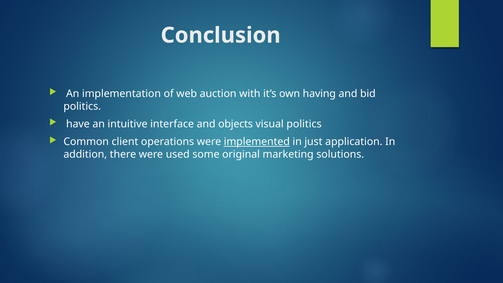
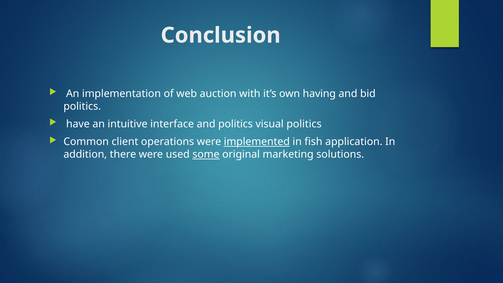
and objects: objects -> politics
just: just -> fish
some underline: none -> present
